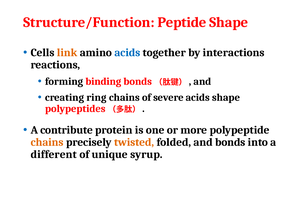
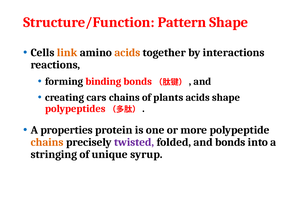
Peptide: Peptide -> Pattern
acids at (127, 53) colour: blue -> orange
ring: ring -> cars
severe: severe -> plants
contribute: contribute -> properties
twisted colour: orange -> purple
different: different -> stringing
